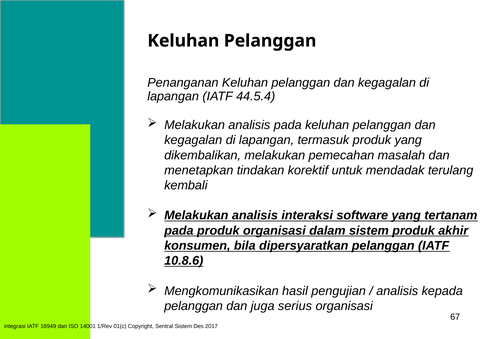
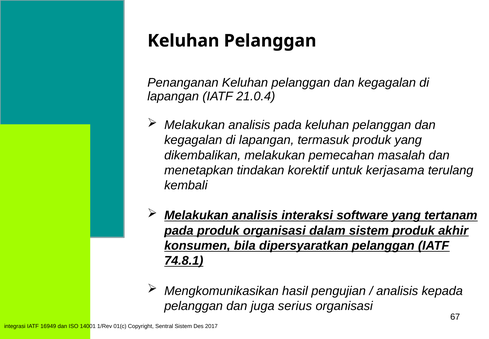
44.5.4: 44.5.4 -> 21.0.4
mendadak: mendadak -> kerjasama
10.8.6: 10.8.6 -> 74.8.1
